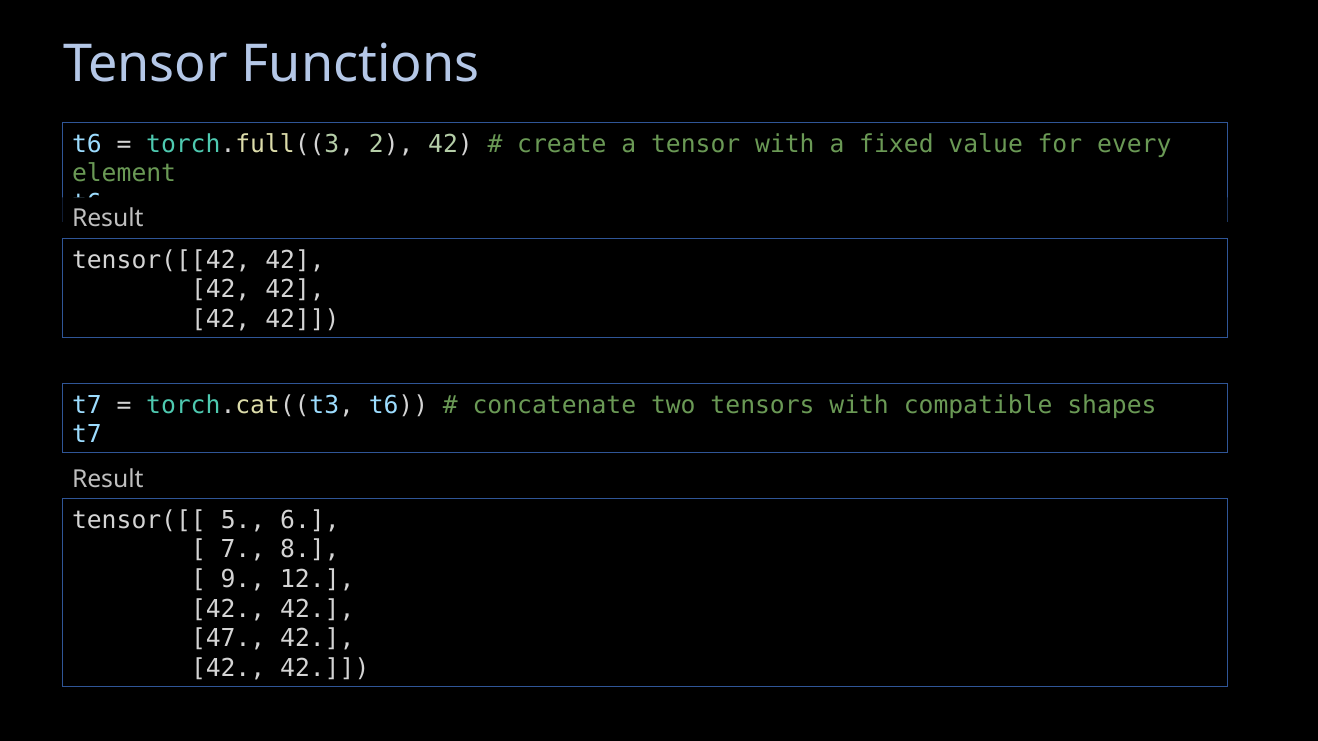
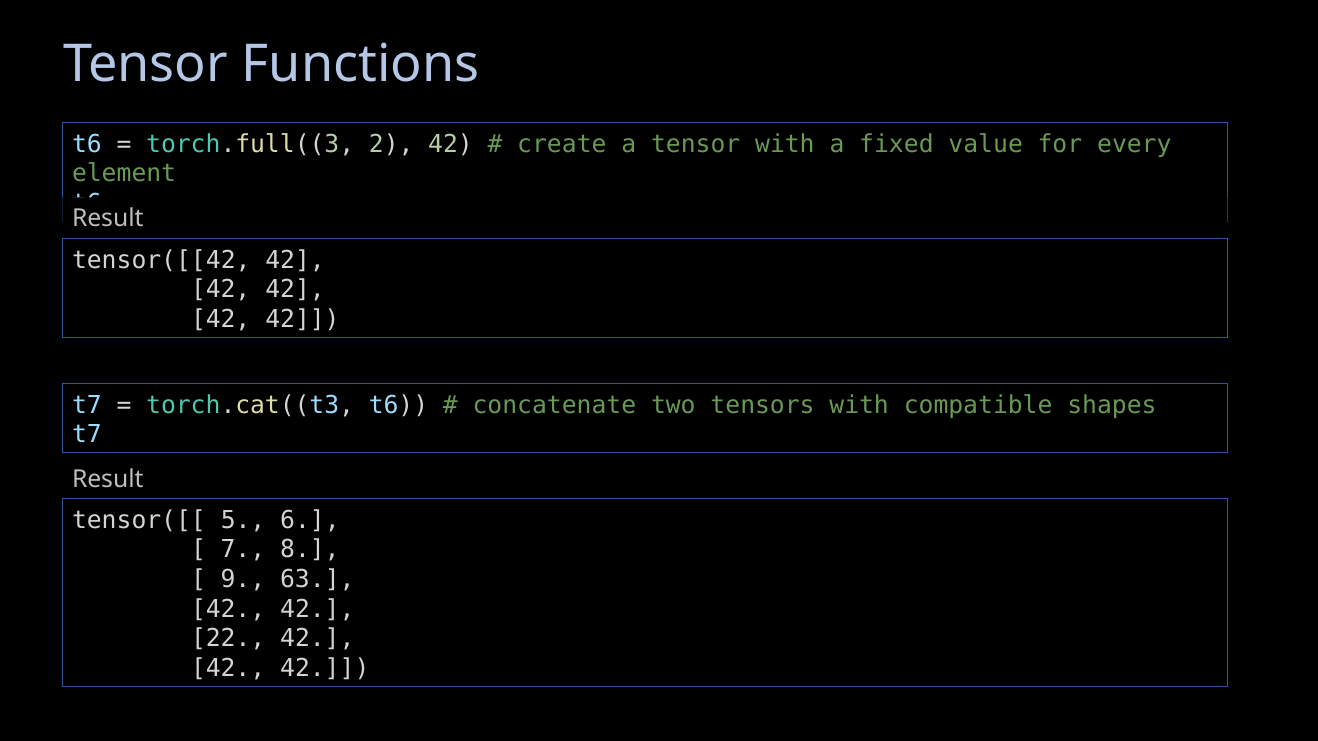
12: 12 -> 63
47: 47 -> 22
